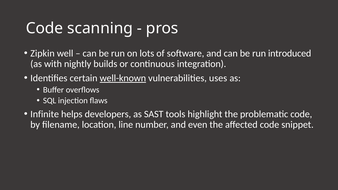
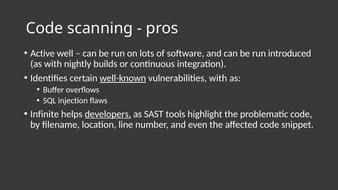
Zipkin: Zipkin -> Active
vulnerabilities uses: uses -> with
developers underline: none -> present
